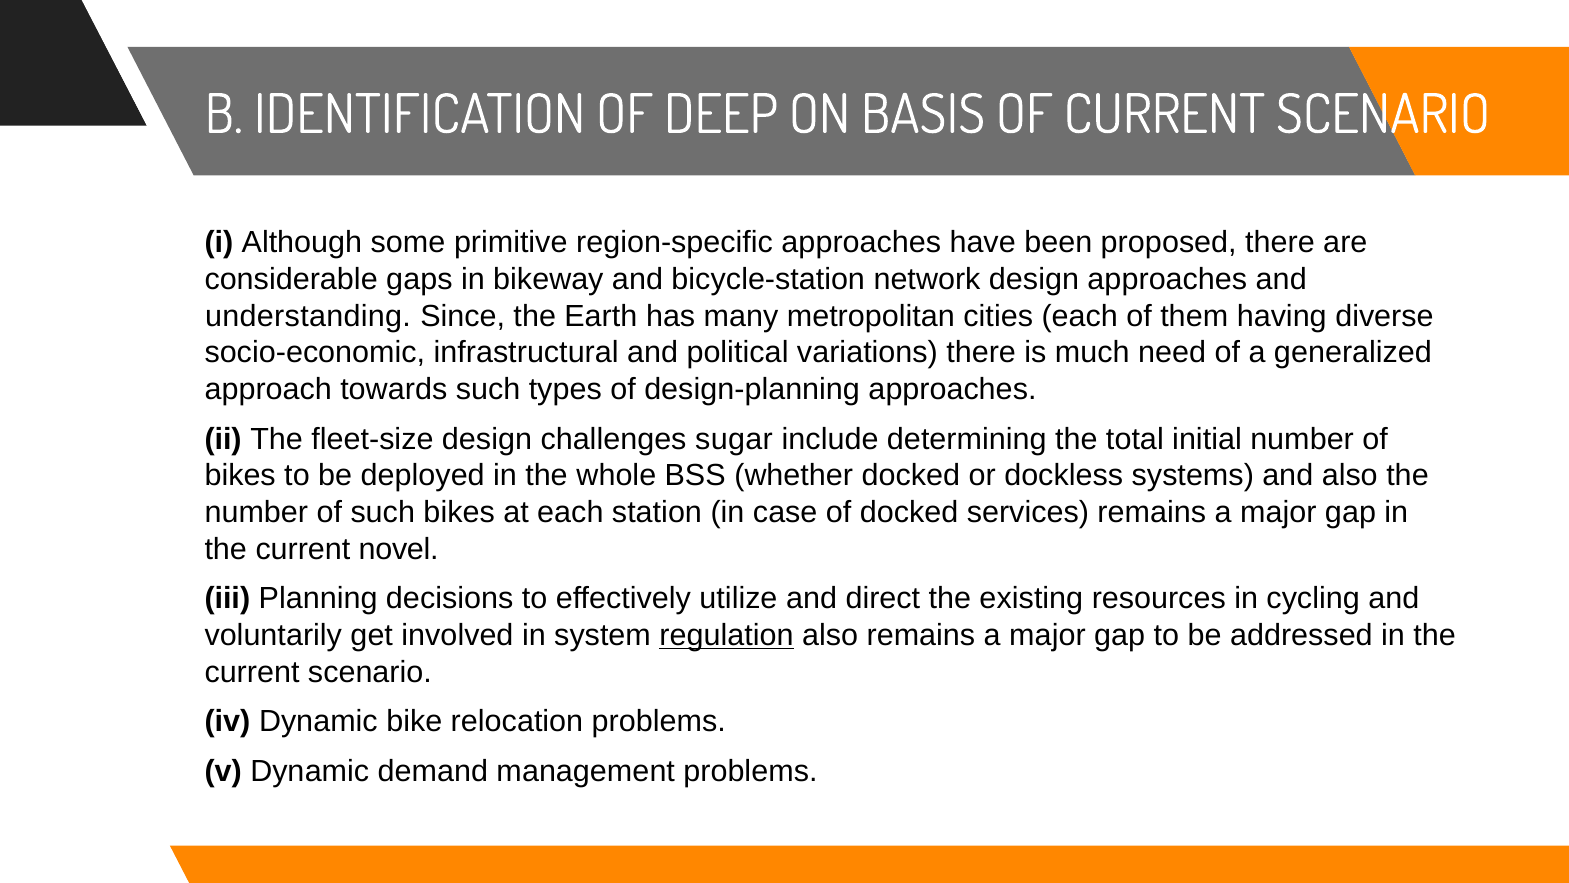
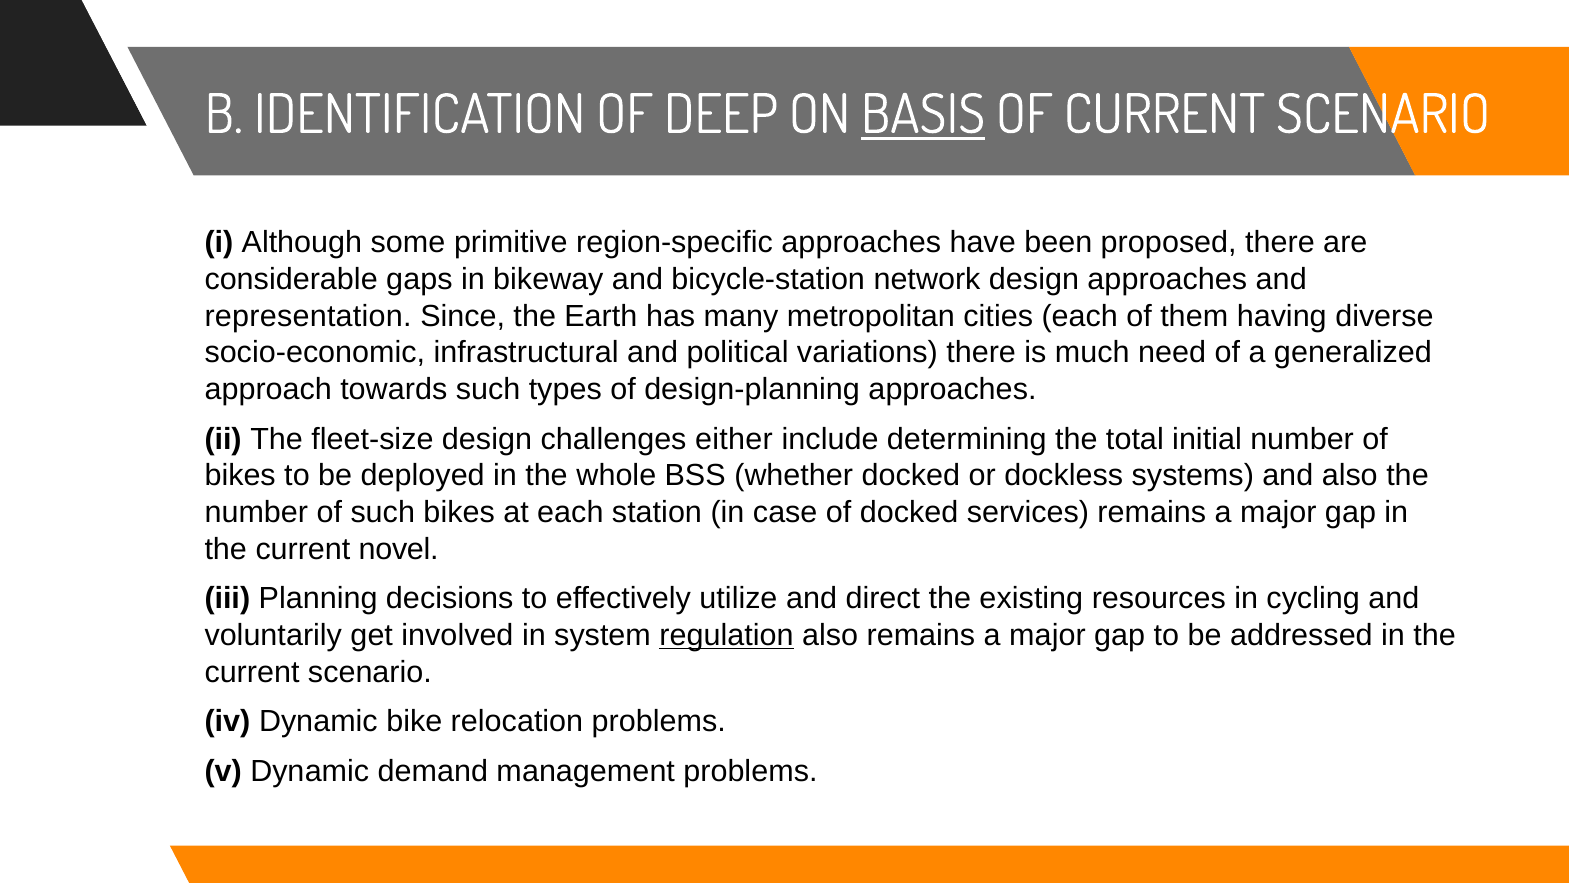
BASIS underline: none -> present
understanding: understanding -> representation
sugar: sugar -> either
